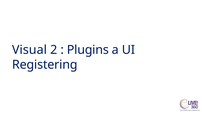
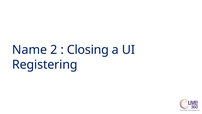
Visual: Visual -> Name
Plugins: Plugins -> Closing
